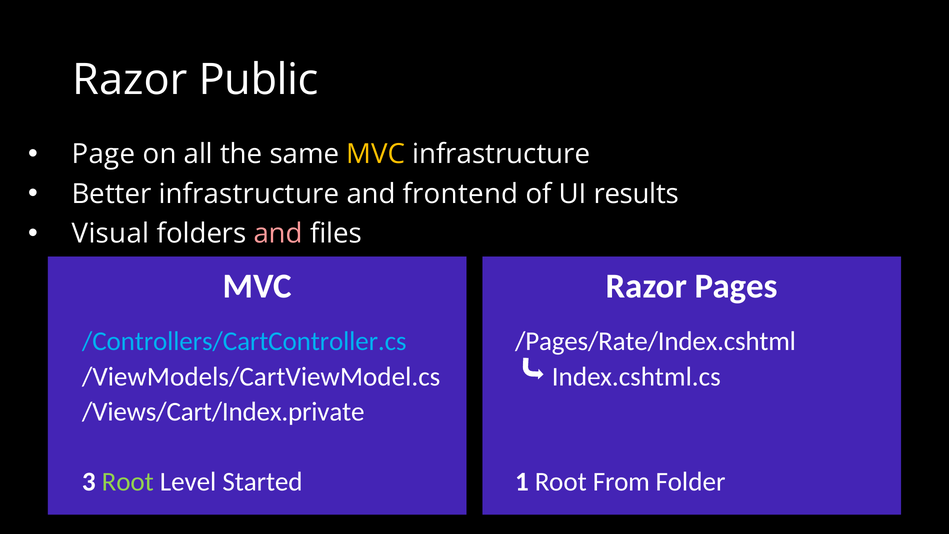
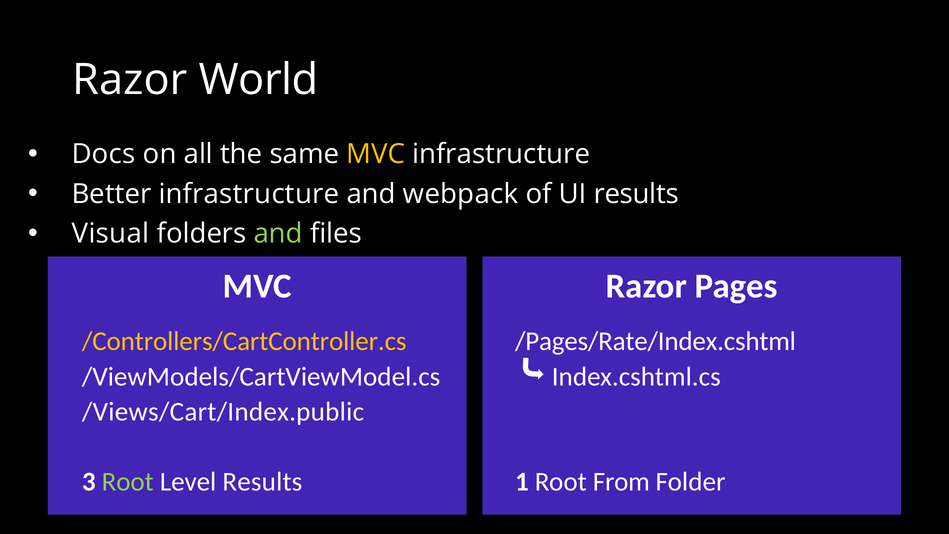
Public: Public -> World
Page: Page -> Docs
frontend: frontend -> webpack
and at (278, 234) colour: pink -> light green
/Controllers/CartController.cs colour: light blue -> yellow
/Views/Cart/Index.private: /Views/Cart/Index.private -> /Views/Cart/Index.public
Level Started: Started -> Results
